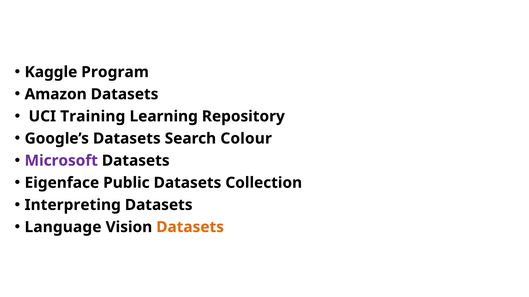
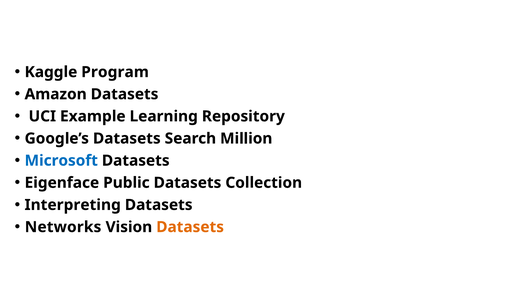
Training: Training -> Example
Colour: Colour -> Million
Microsoft colour: purple -> blue
Language: Language -> Networks
